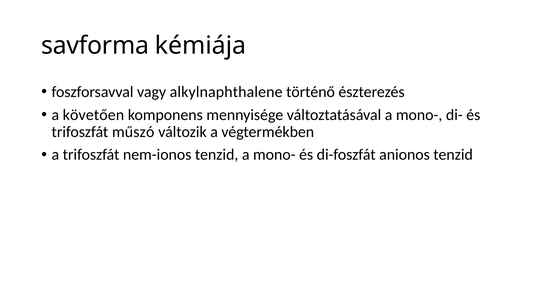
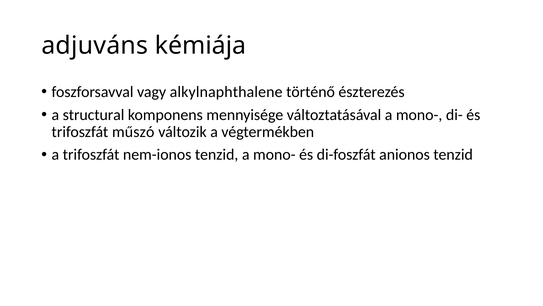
savforma: savforma -> adjuváns
követően: követően -> structural
